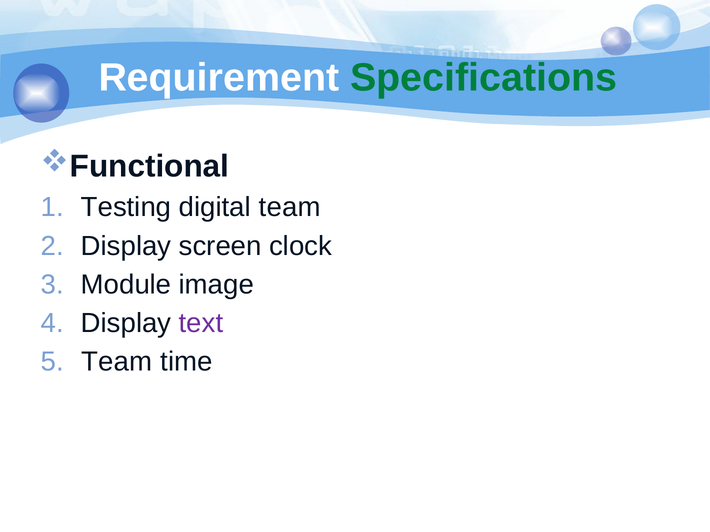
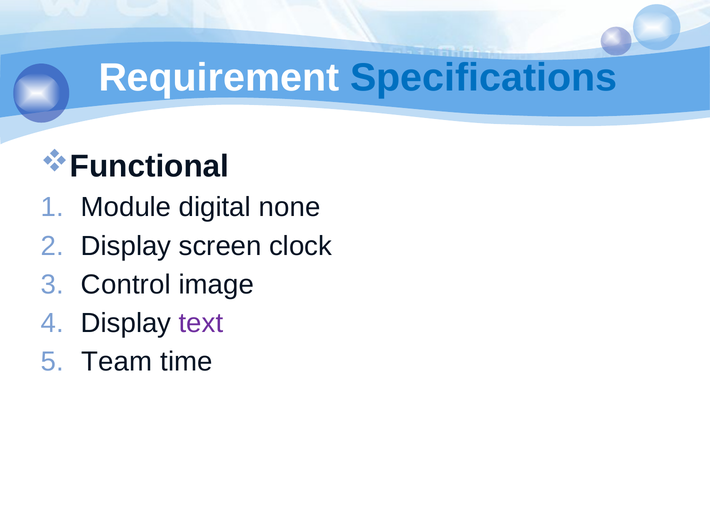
Specifications colour: green -> blue
Testing: Testing -> Module
digital team: team -> none
Module: Module -> Control
